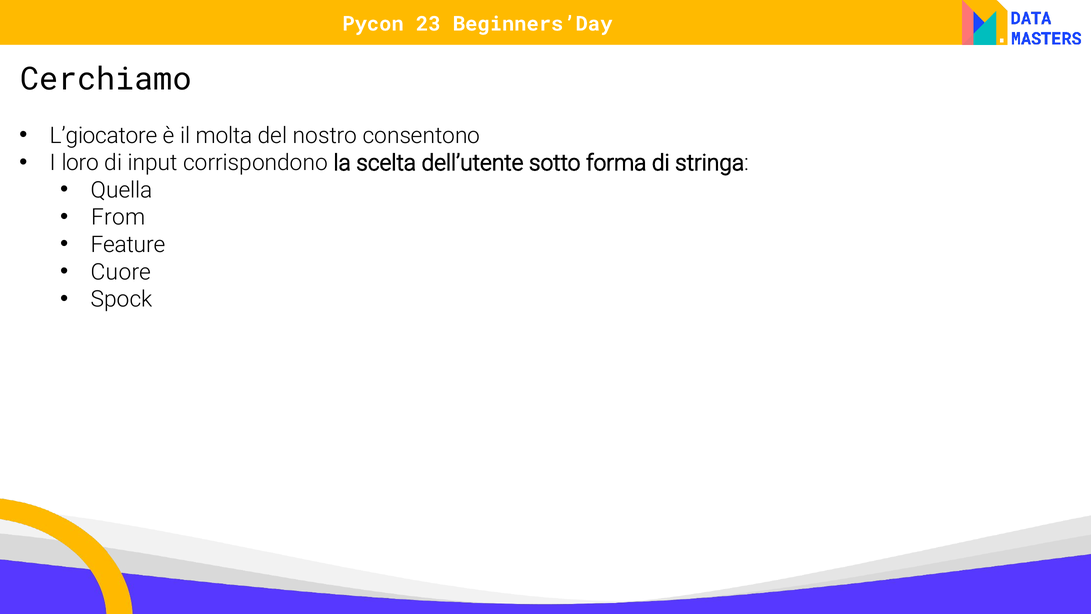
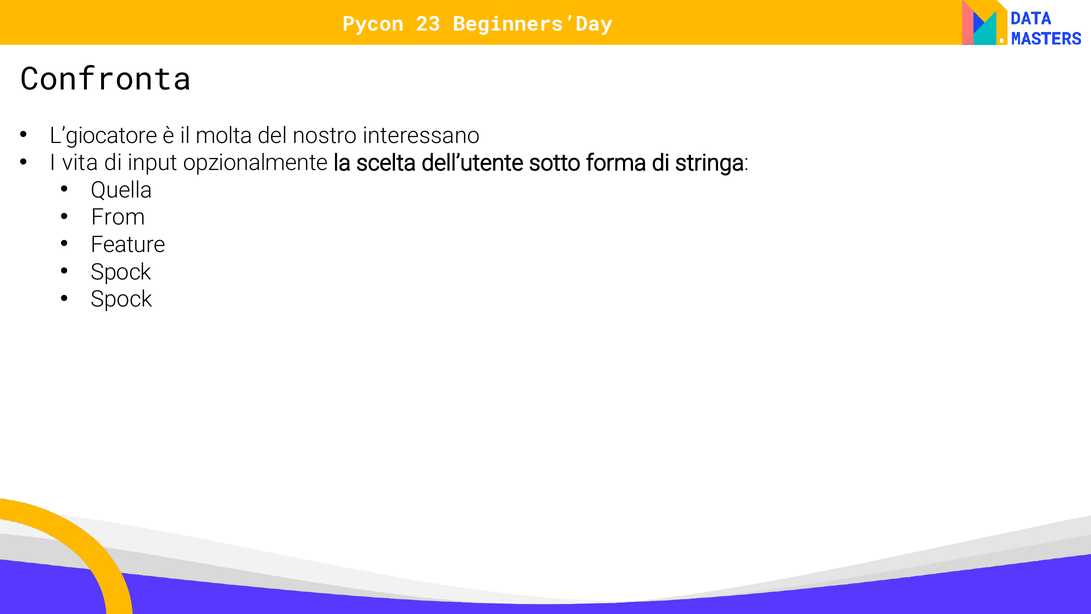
Cerchiamo: Cerchiamo -> Confronta
consentono: consentono -> interessano
loro: loro -> vita
corrispondono: corrispondono -> opzionalmente
Cuore at (121, 272): Cuore -> Spock
